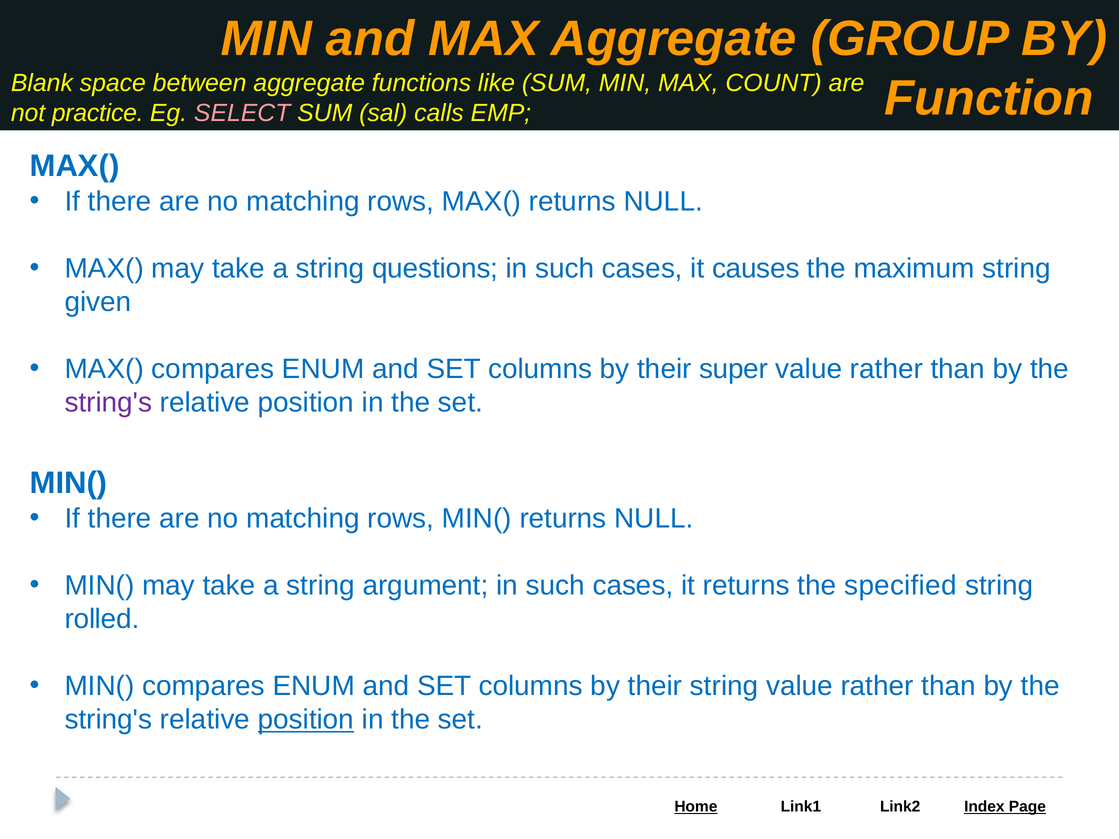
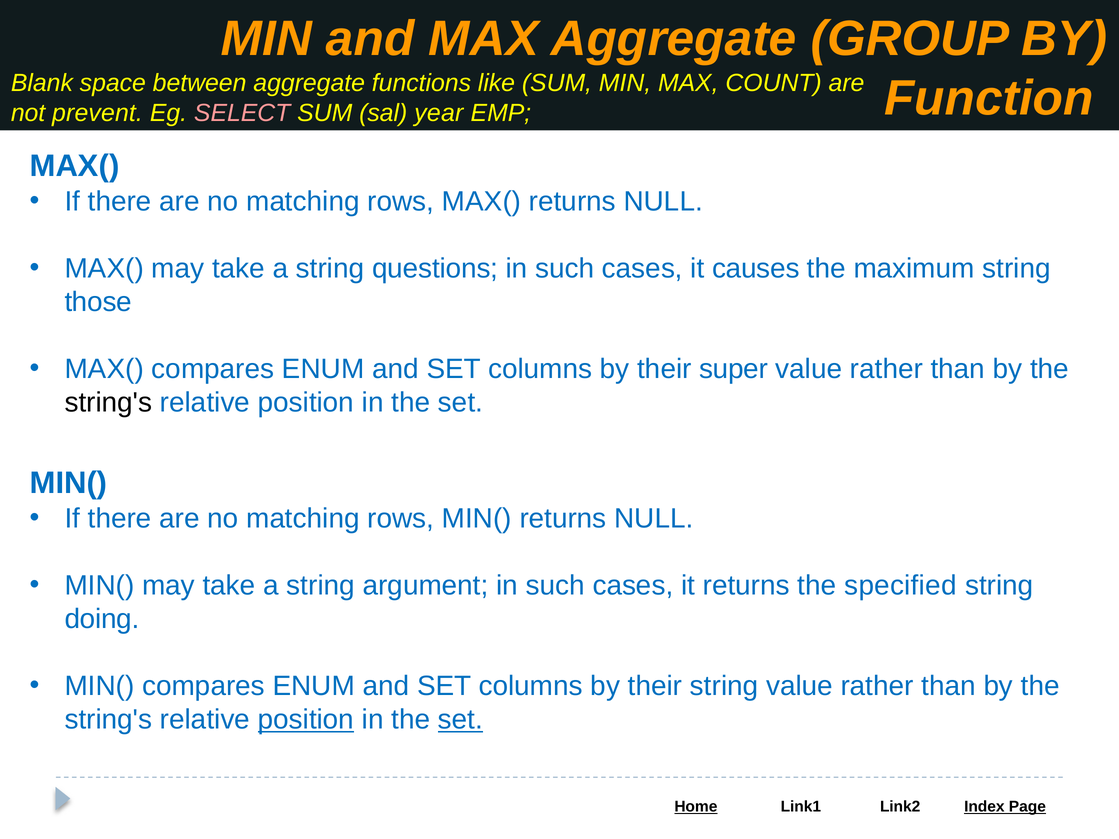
practice: practice -> prevent
calls: calls -> year
given: given -> those
string's at (108, 403) colour: purple -> black
rolled: rolled -> doing
set at (460, 720) underline: none -> present
